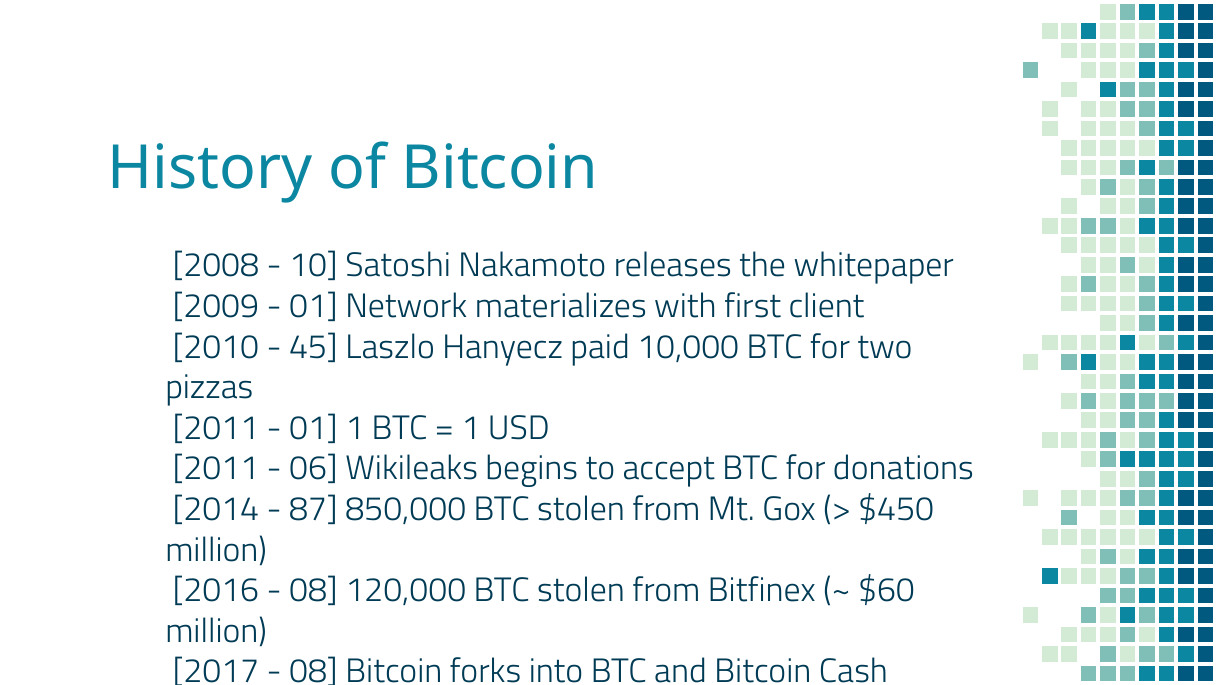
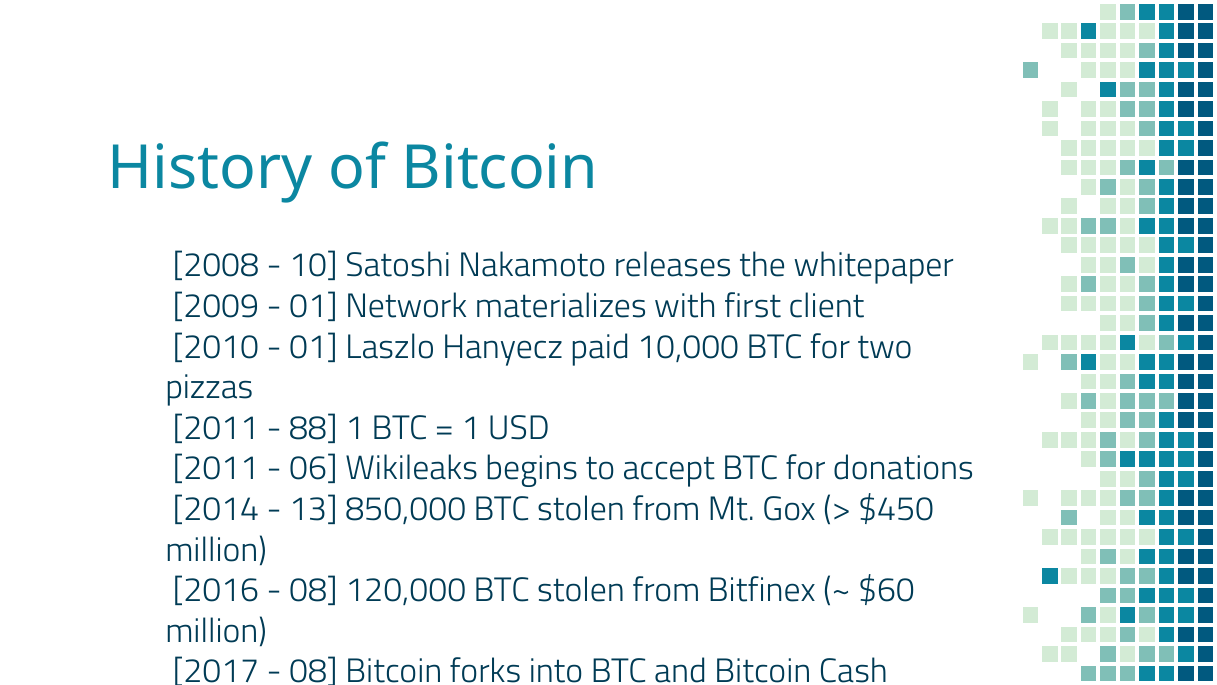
45 at (313, 347): 45 -> 01
01 at (313, 428): 01 -> 88
87: 87 -> 13
